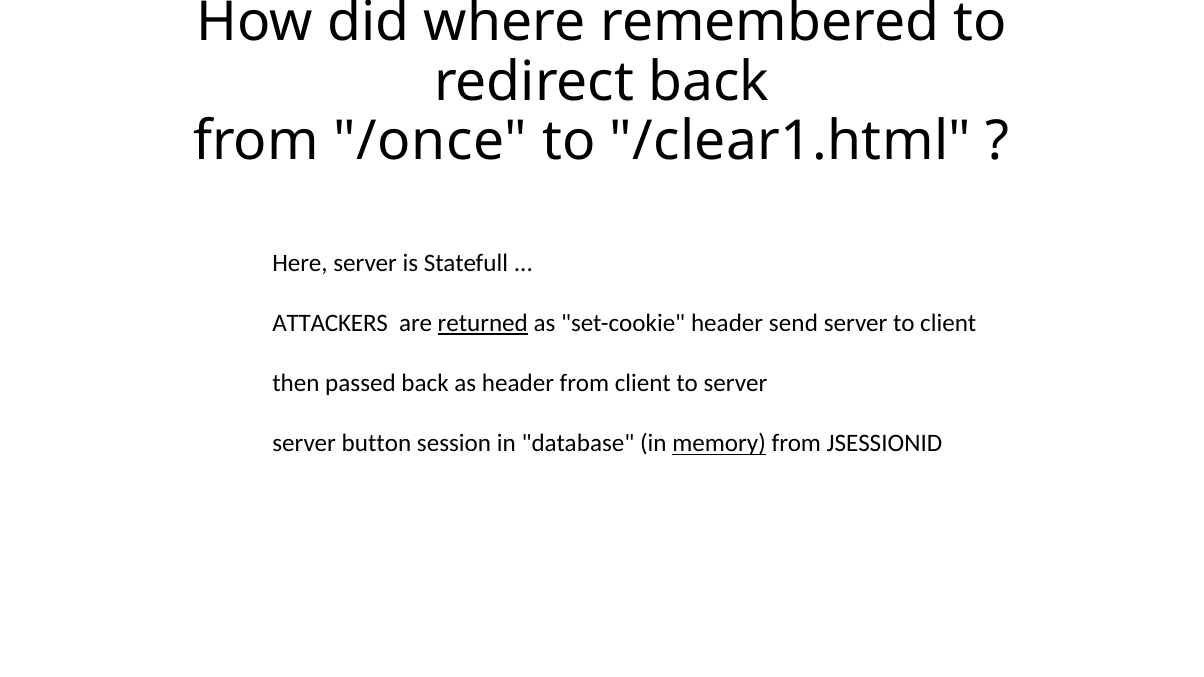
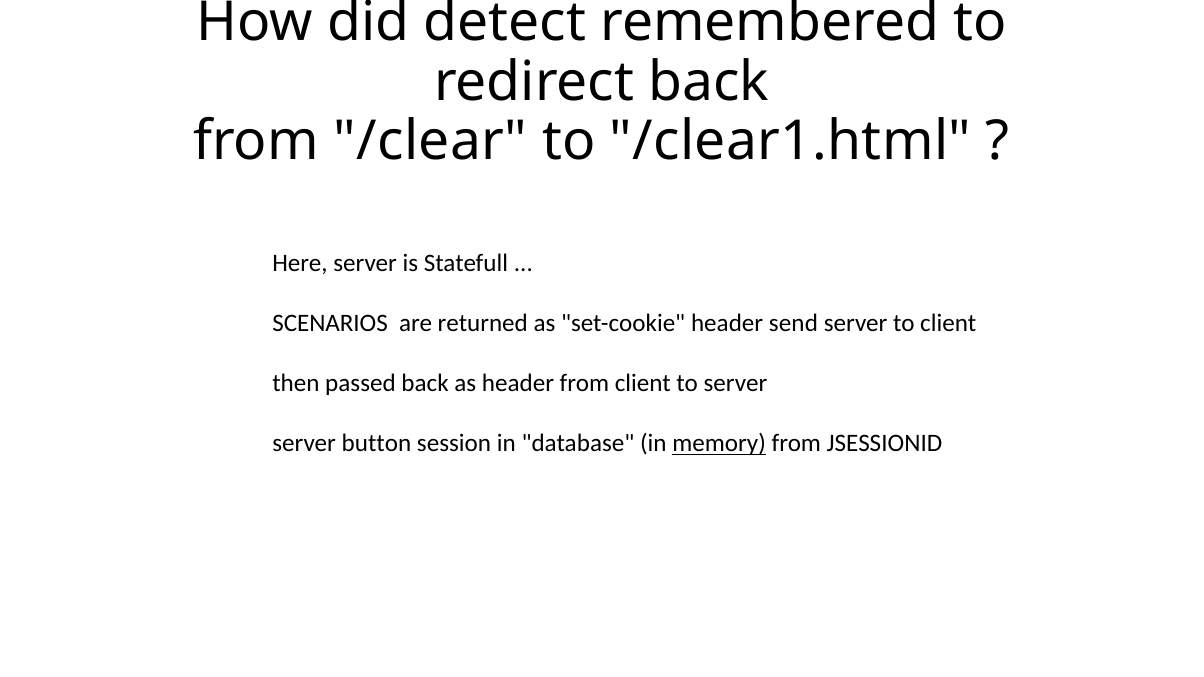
where: where -> detect
/once: /once -> /clear
ATTACKERS: ATTACKERS -> SCENARIOS
returned underline: present -> none
